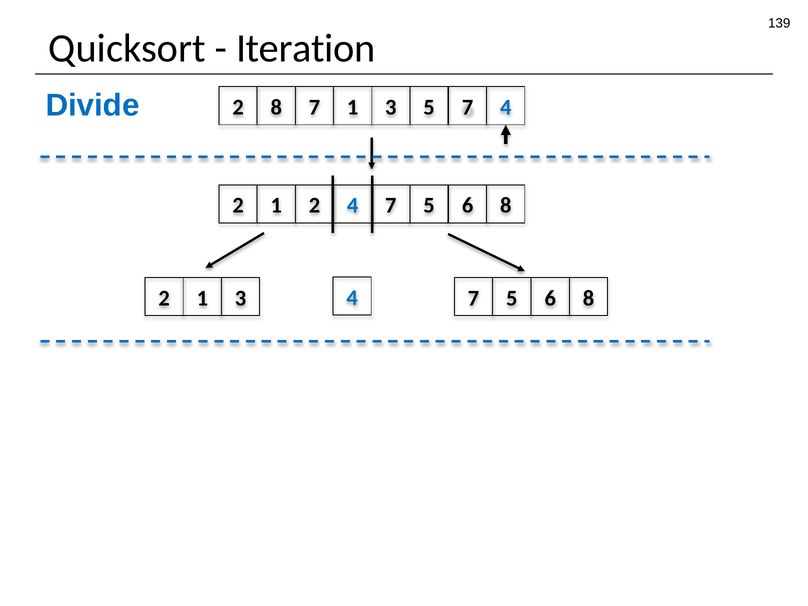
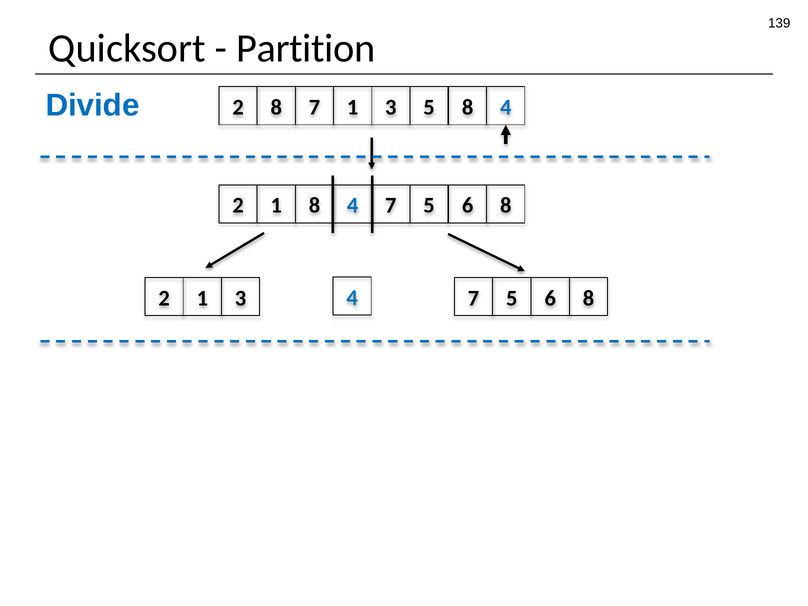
Iteration: Iteration -> Partition
5 7: 7 -> 8
1 2: 2 -> 8
